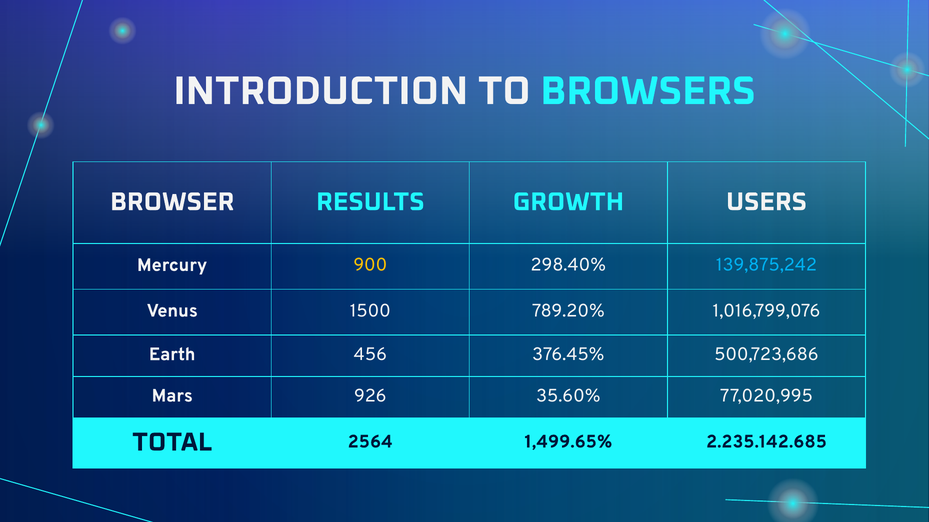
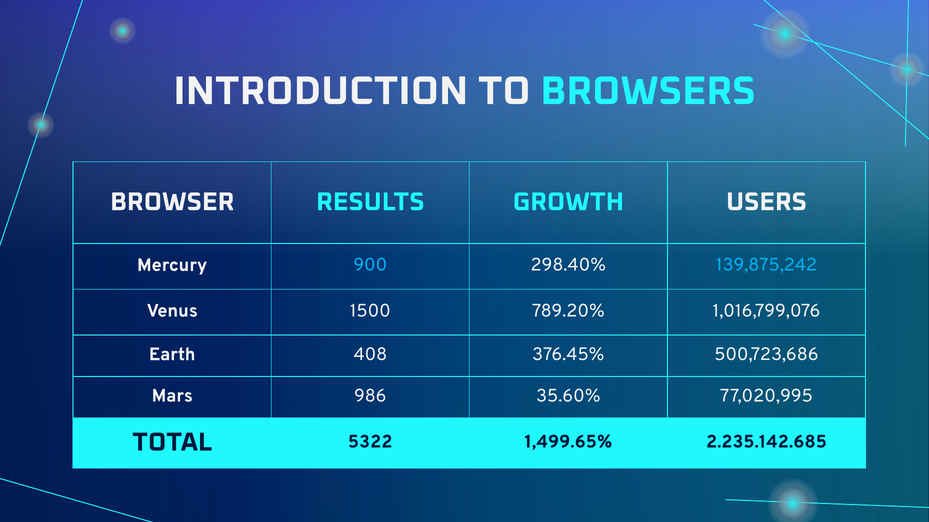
900 colour: yellow -> light blue
456: 456 -> 408
926: 926 -> 986
2564: 2564 -> 5322
